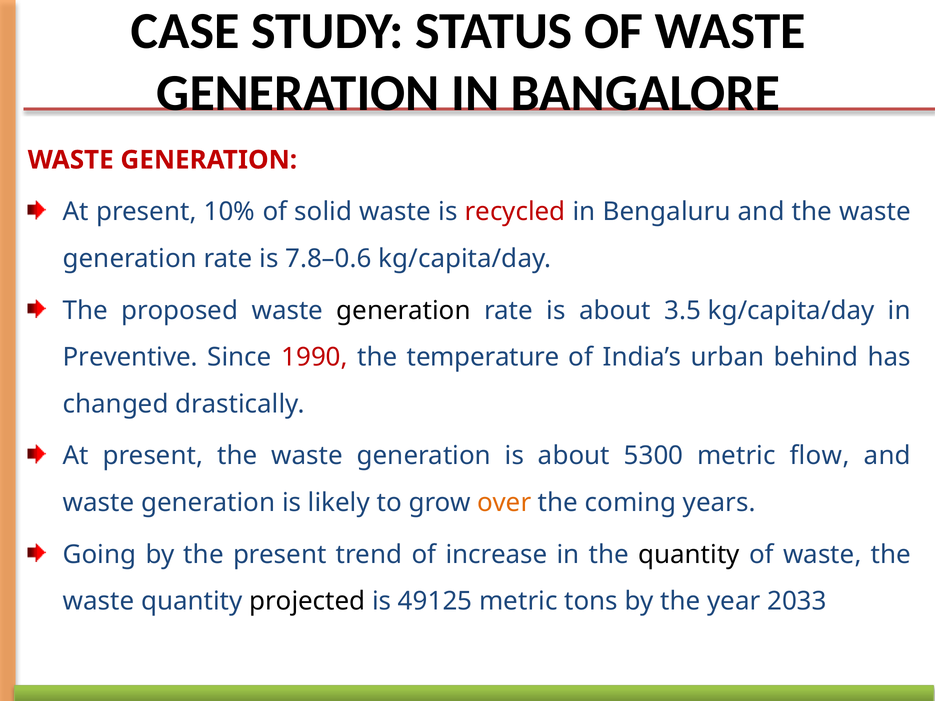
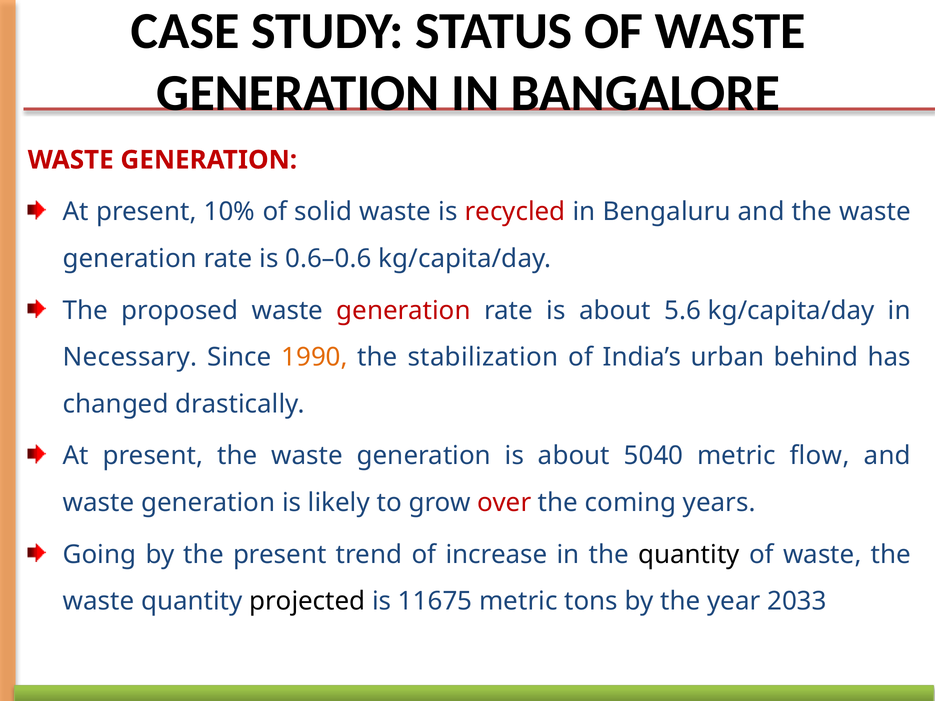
7.8–0.6: 7.8–0.6 -> 0.6–0.6
generation at (404, 311) colour: black -> red
3.5: 3.5 -> 5.6
Preventive: Preventive -> Necessary
1990 colour: red -> orange
temperature: temperature -> stabilization
5300: 5300 -> 5040
over colour: orange -> red
49125: 49125 -> 11675
